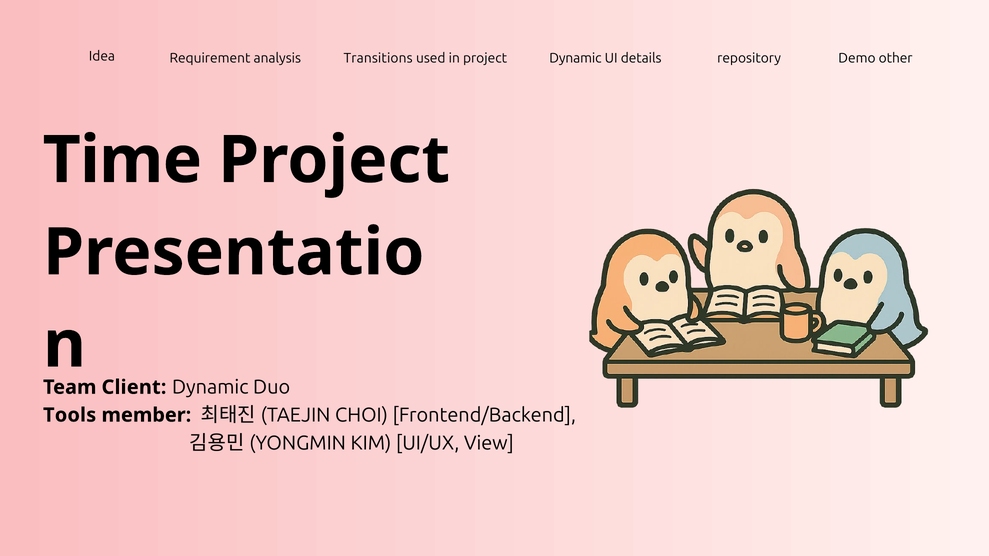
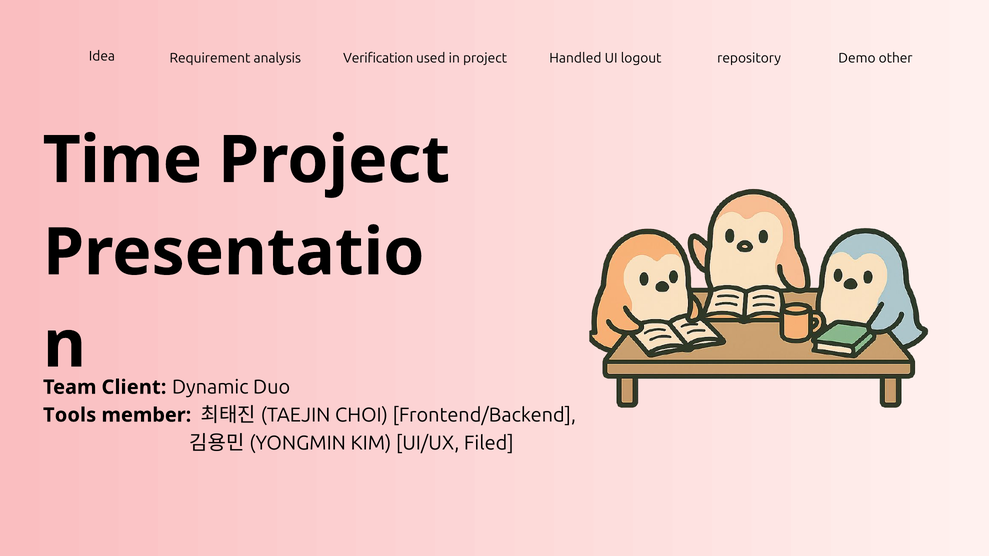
Transitions: Transitions -> Verification
project Dynamic: Dynamic -> Handled
details: details -> logout
View: View -> Filed
